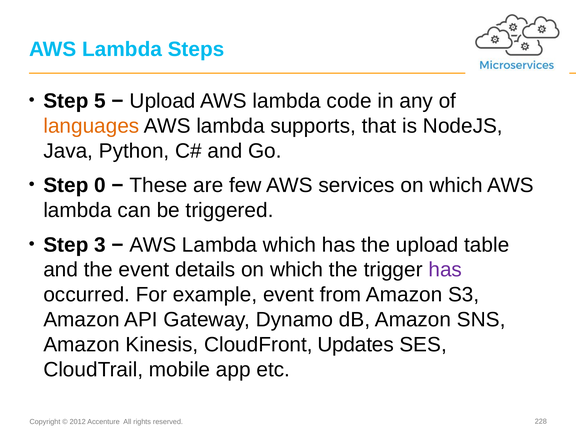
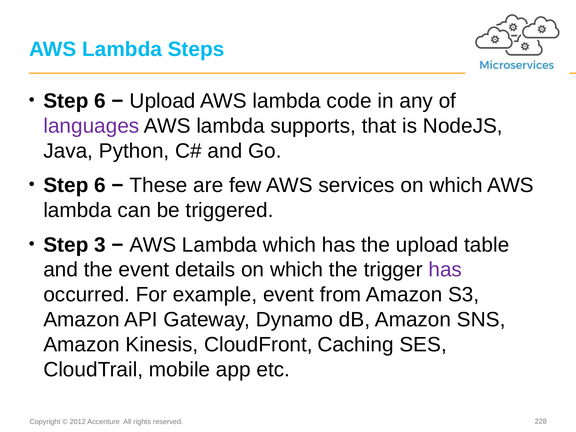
5 at (100, 101): 5 -> 6
languages colour: orange -> purple
0 at (100, 185): 0 -> 6
Updates: Updates -> Caching
